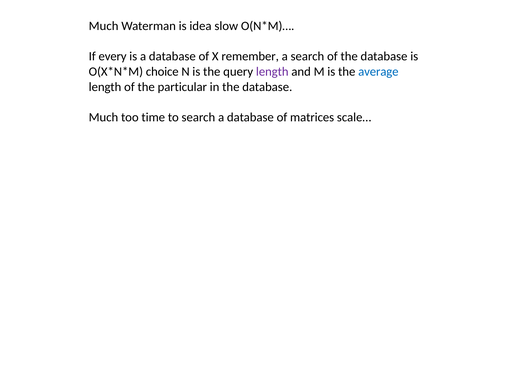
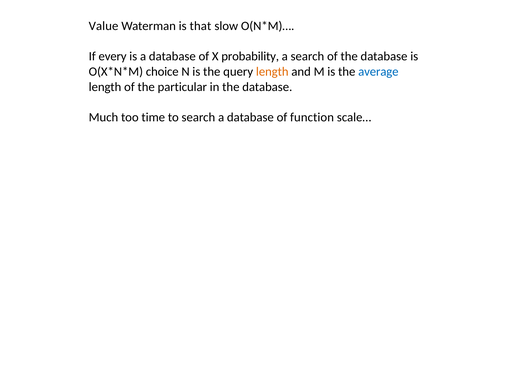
Much at (104, 26): Much -> Value
idea: idea -> that
remember: remember -> probability
length at (272, 72) colour: purple -> orange
matrices: matrices -> function
